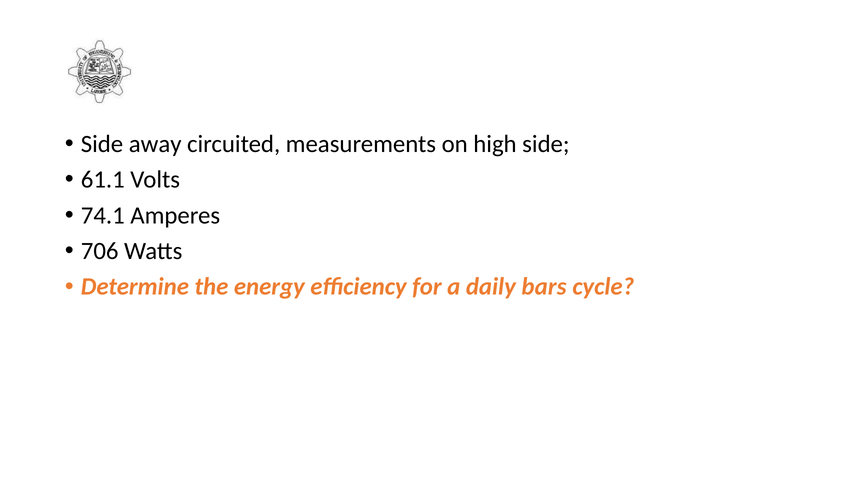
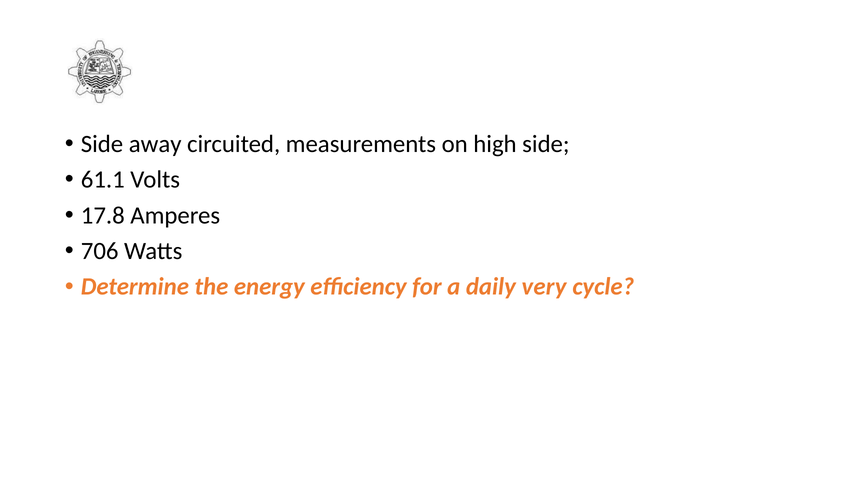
74.1: 74.1 -> 17.8
bars: bars -> very
